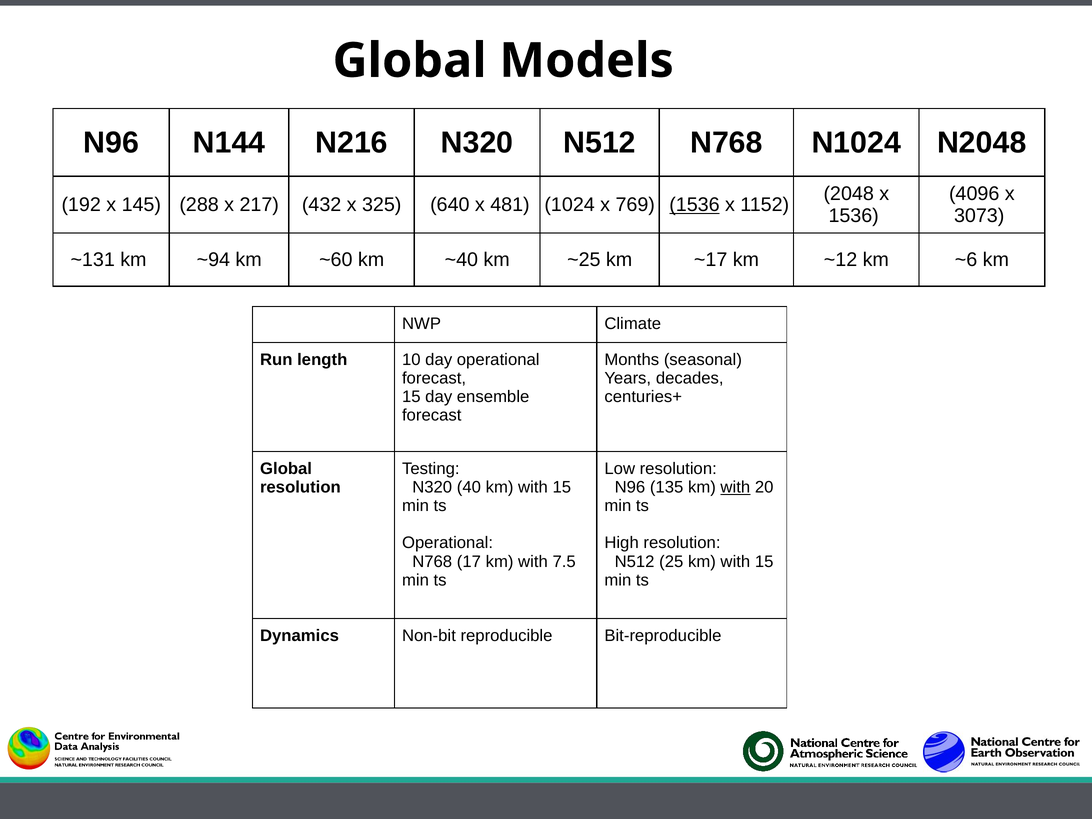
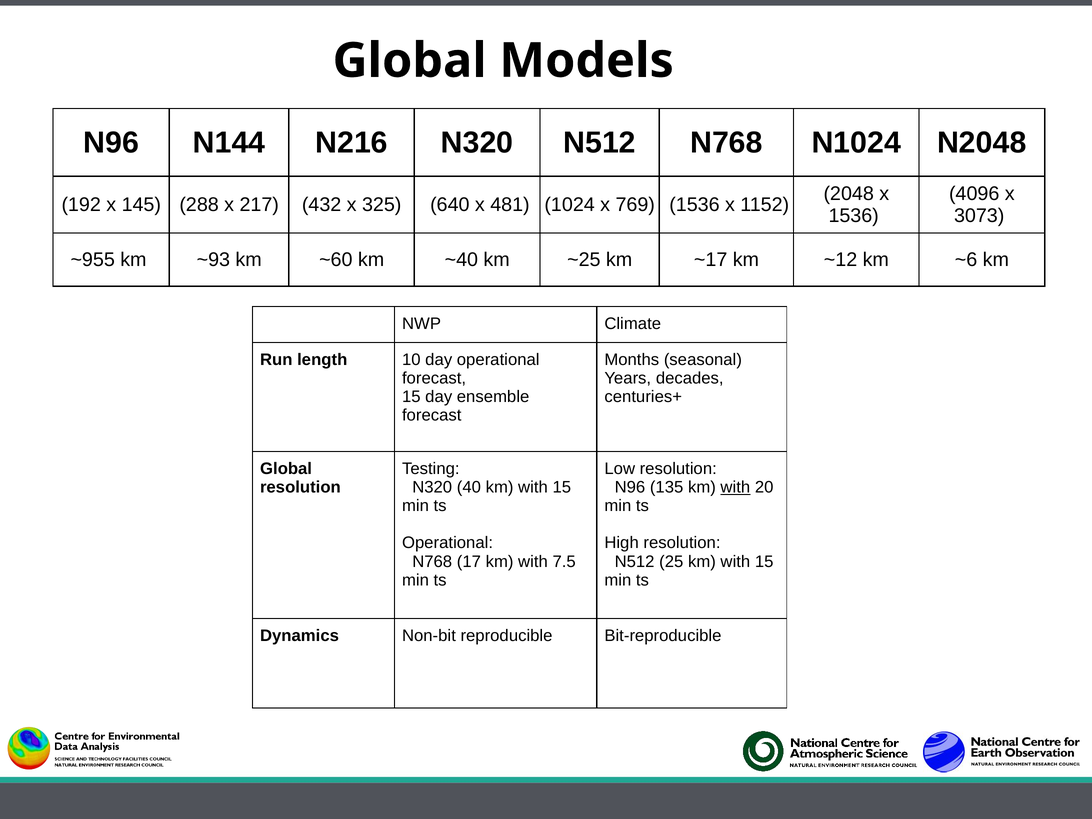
1536 at (694, 205) underline: present -> none
~131: ~131 -> ~955
~94: ~94 -> ~93
